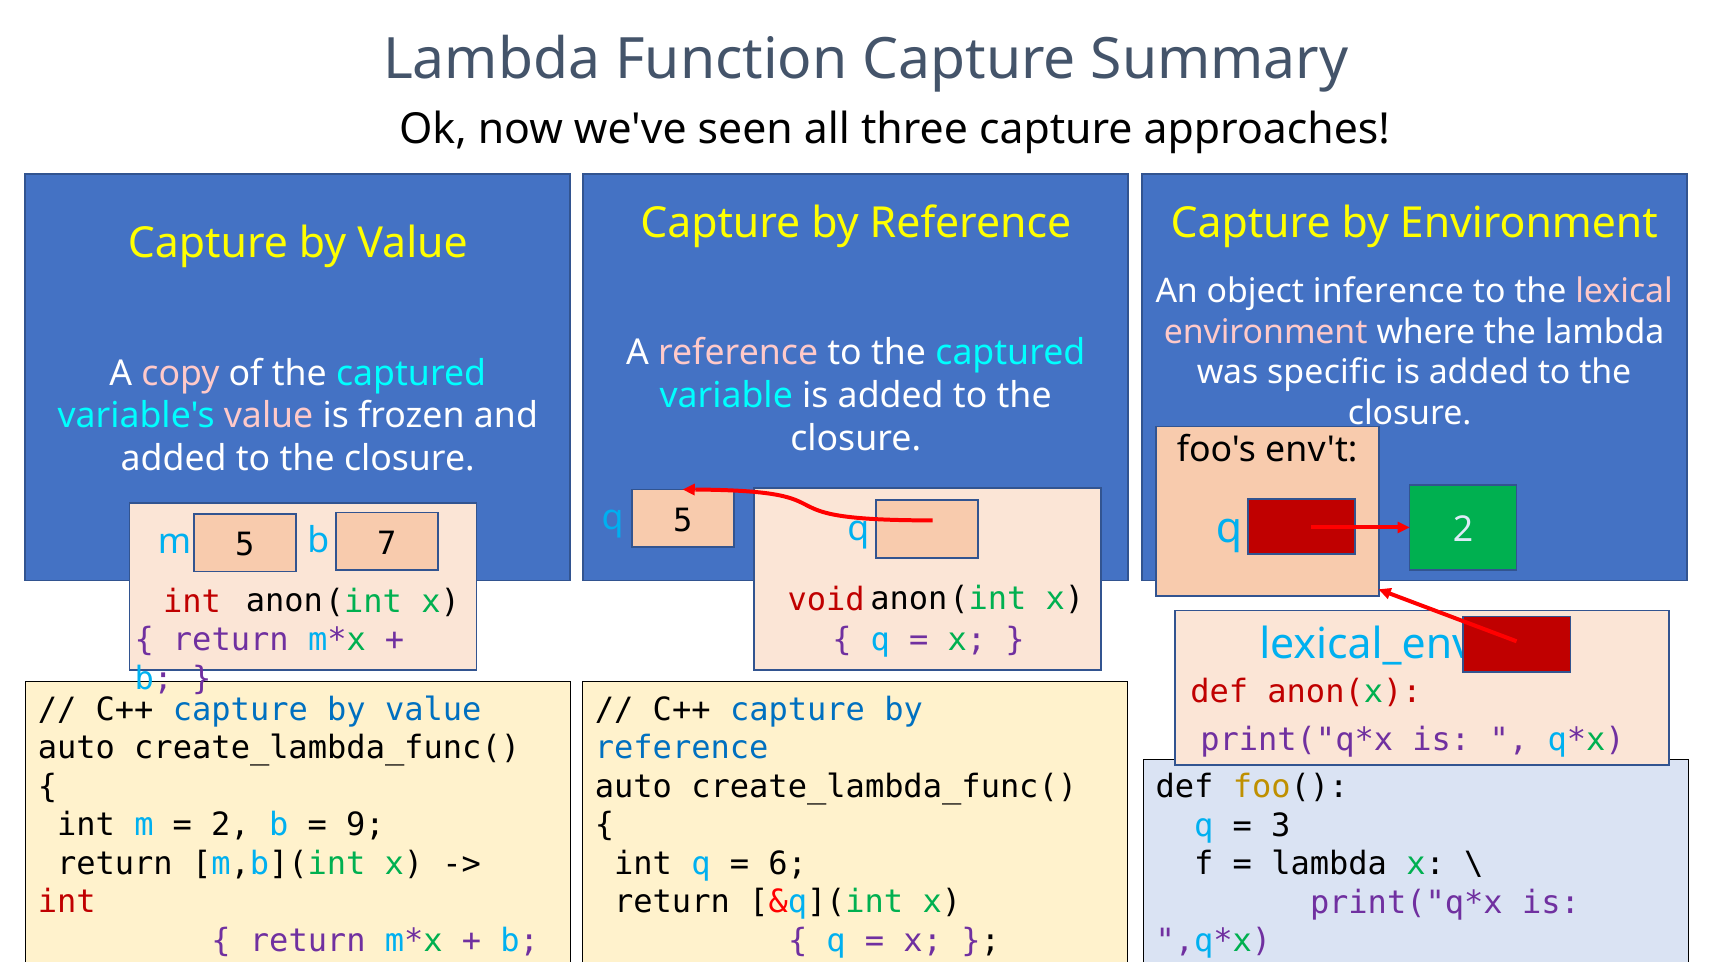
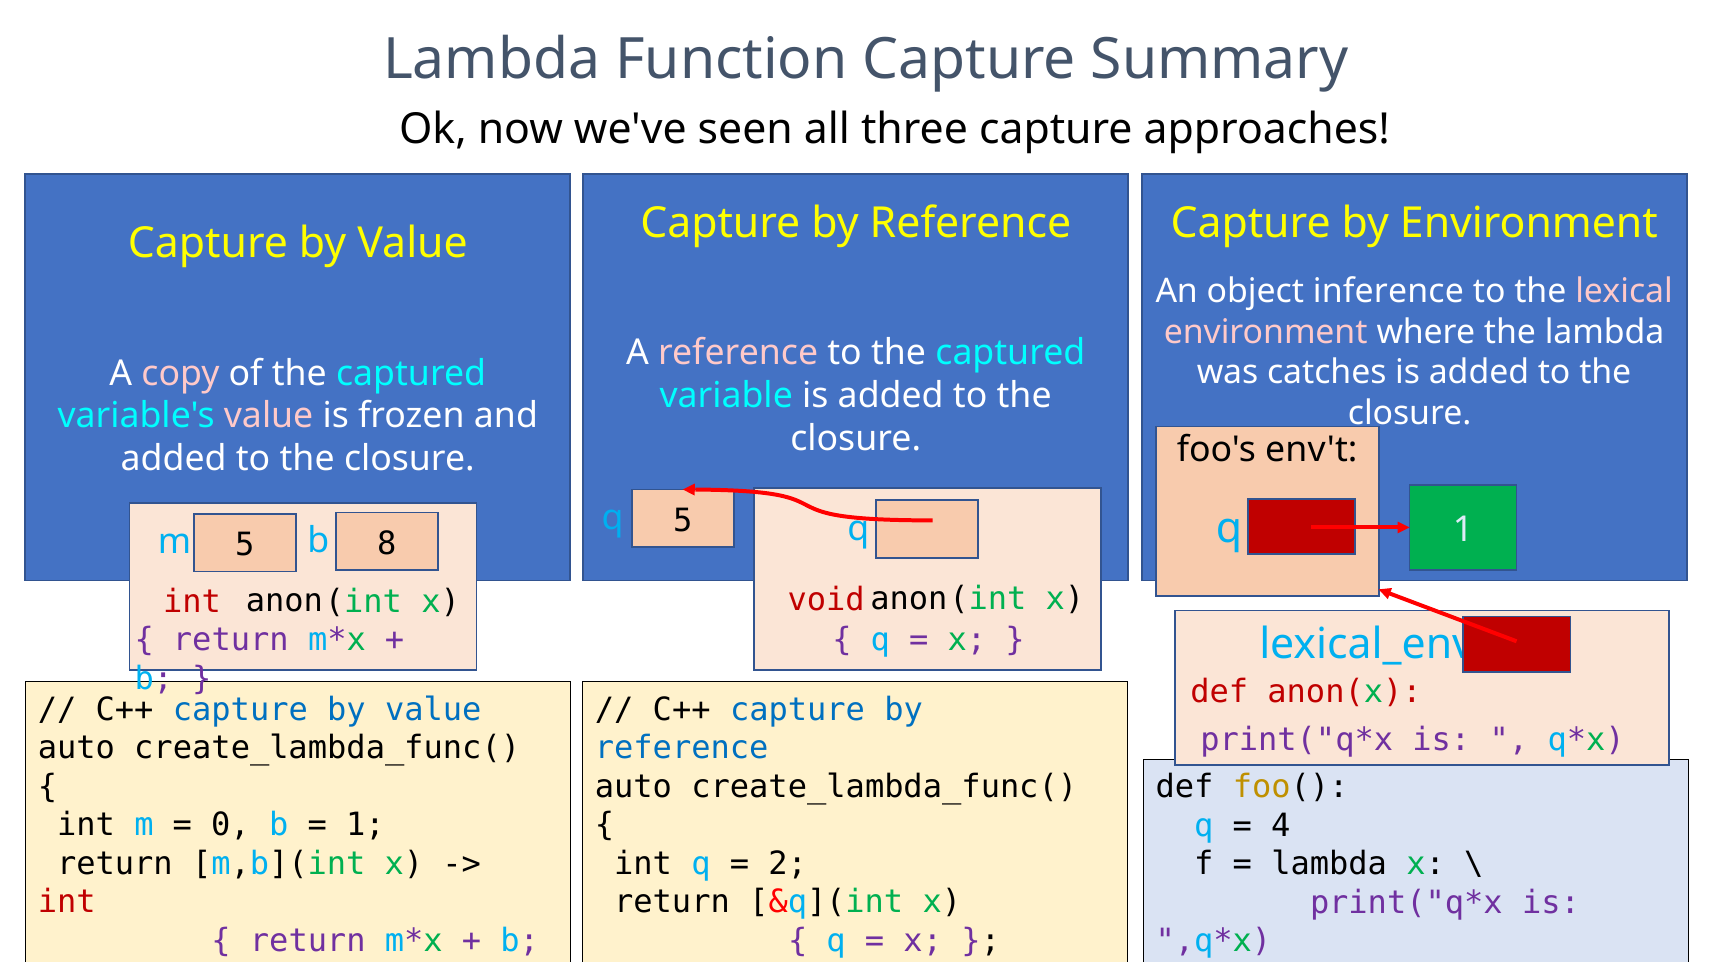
specific: specific -> catches
q 2: 2 -> 1
7: 7 -> 8
2 at (230, 825): 2 -> 0
9 at (365, 825): 9 -> 1
3: 3 -> 4
6: 6 -> 2
